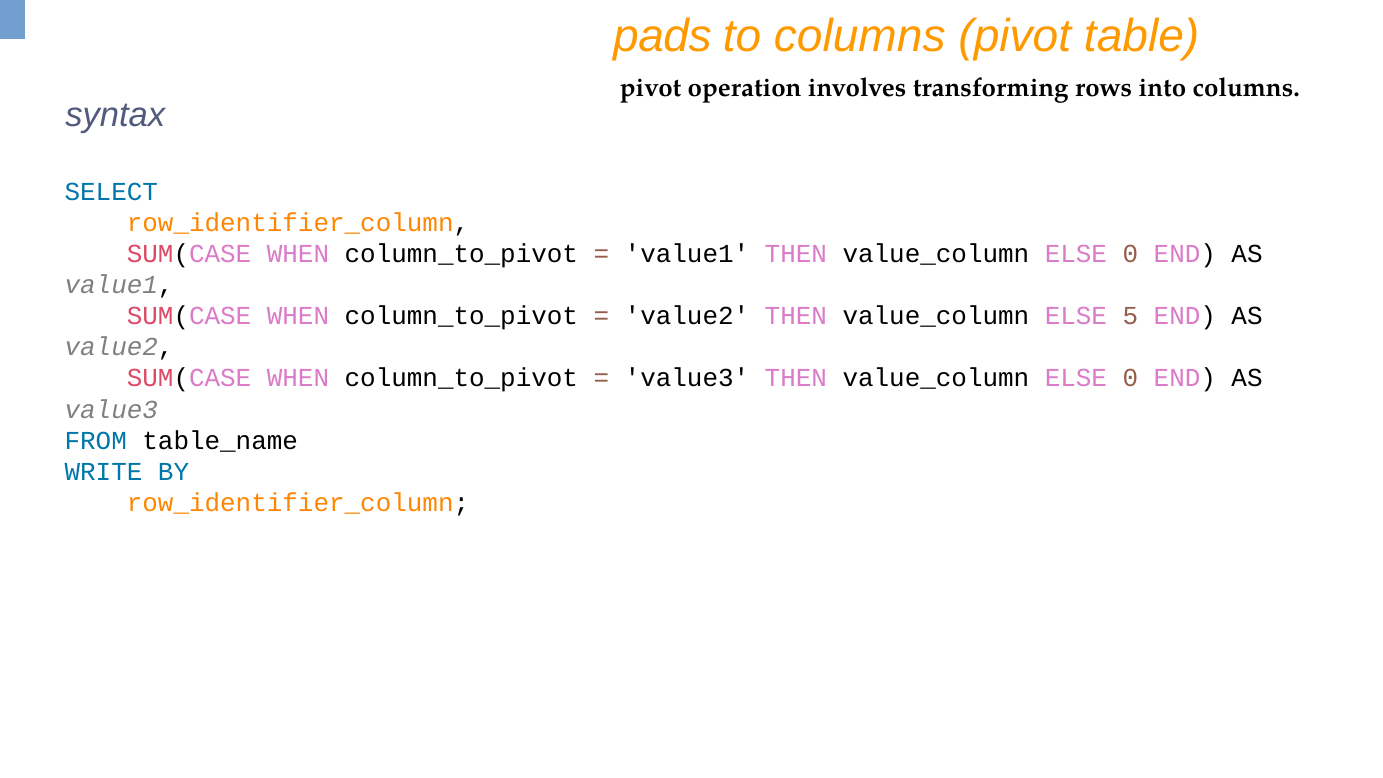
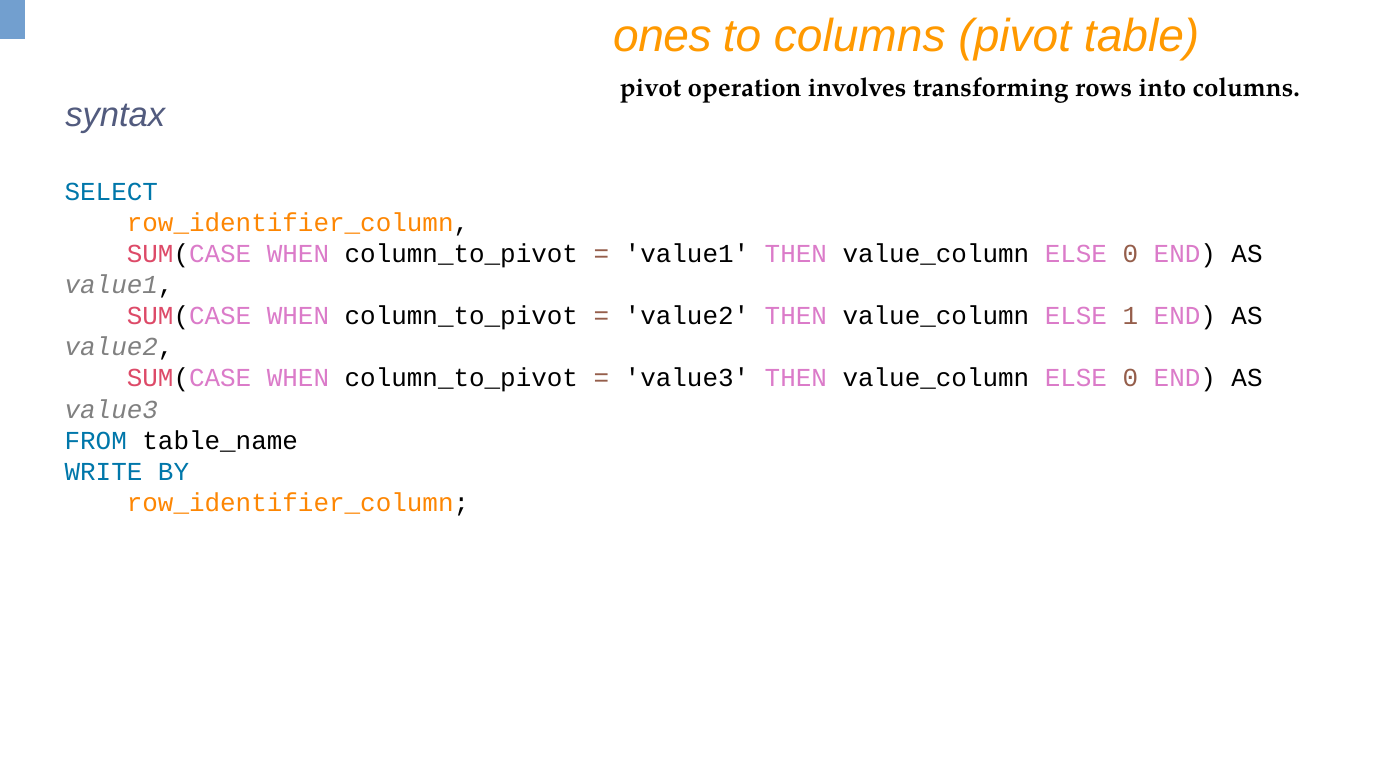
pads: pads -> ones
5: 5 -> 1
